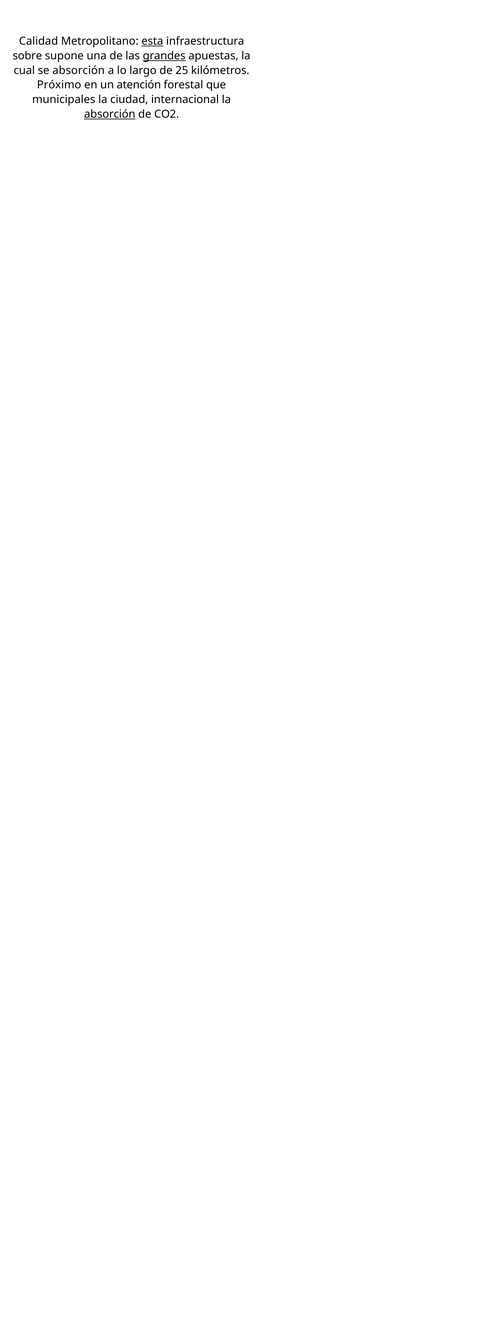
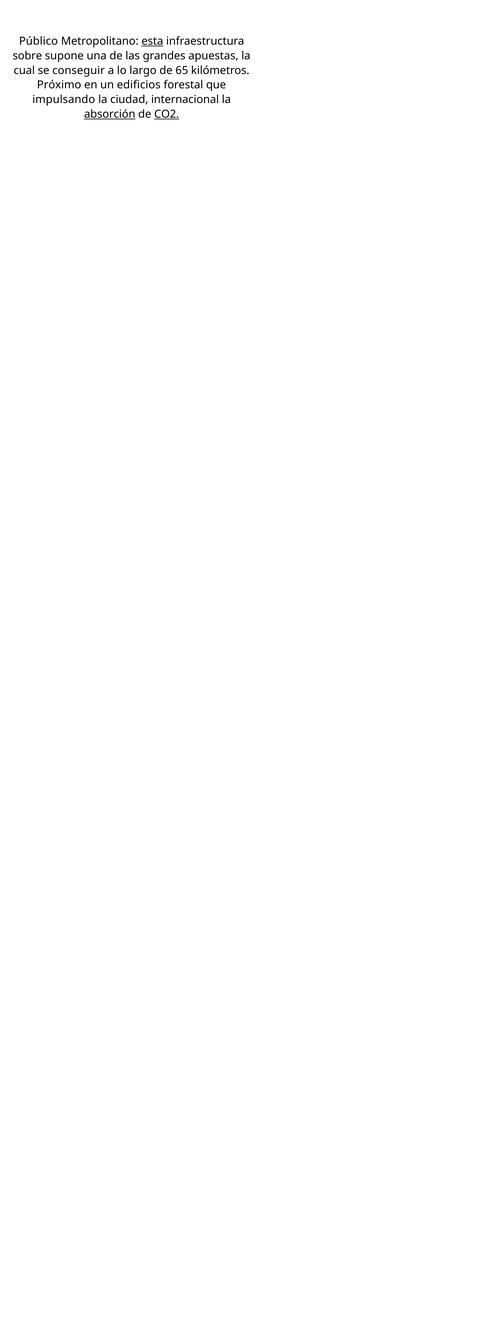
Calidad: Calidad -> Público
grandes underline: present -> none
se absorción: absorción -> conseguir
25: 25 -> 65
atención: atención -> edificios
municipales: municipales -> impulsando
CO2 underline: none -> present
